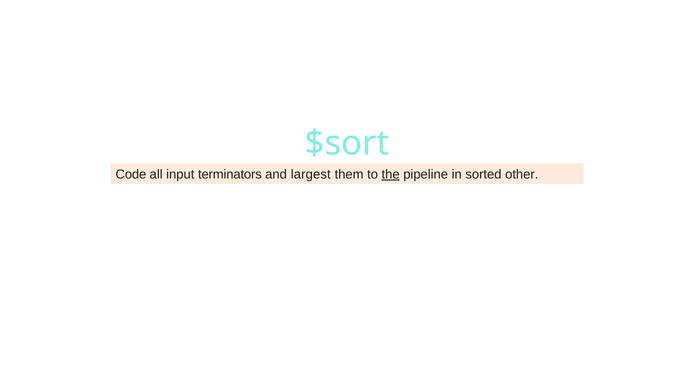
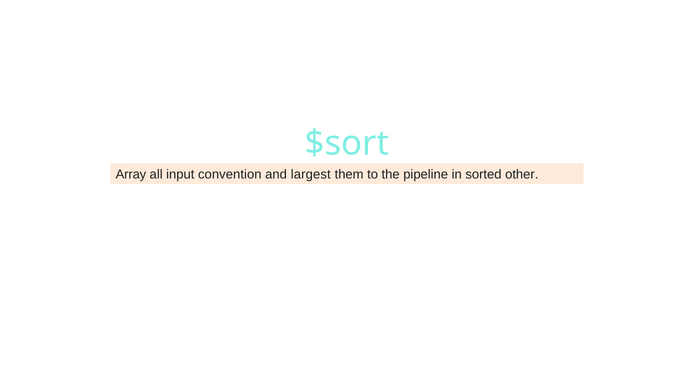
Code: Code -> Array
terminators: terminators -> convention
the underline: present -> none
